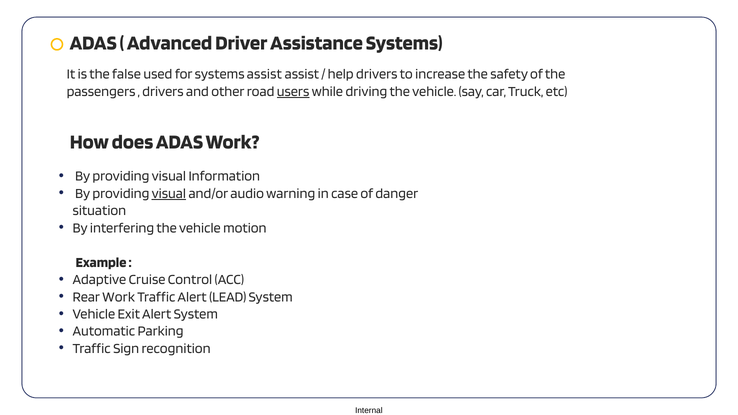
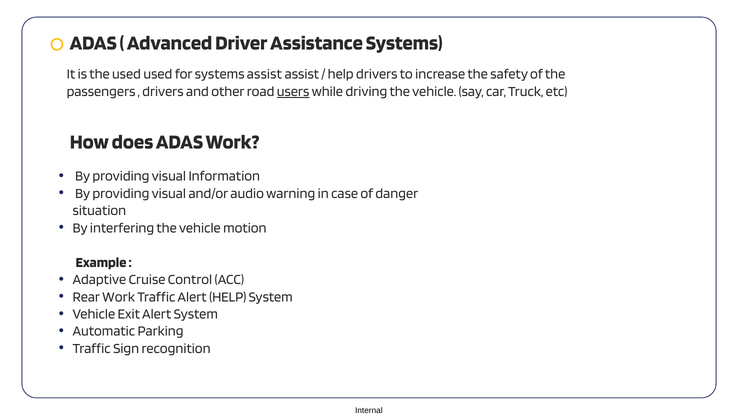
the false: false -> used
visual at (169, 194) underline: present -> none
Alert LEAD: LEAD -> HELP
